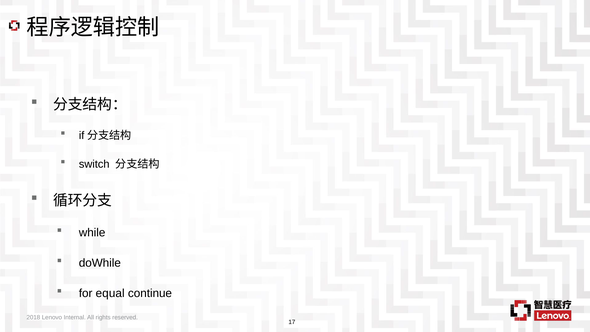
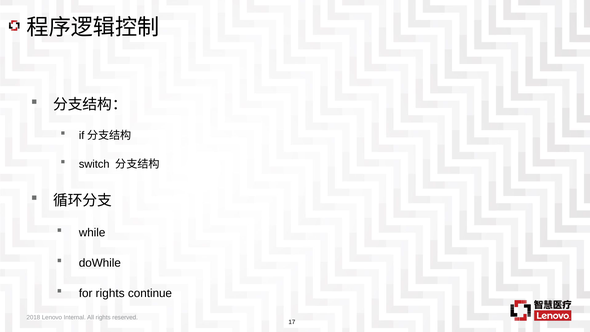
for equal: equal -> rights
